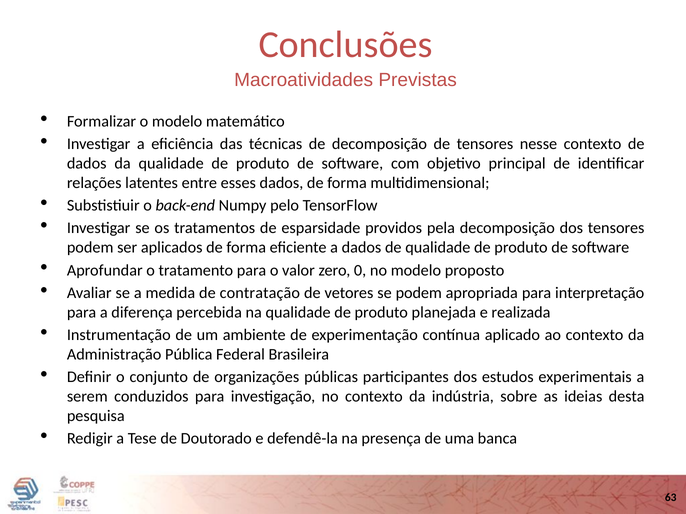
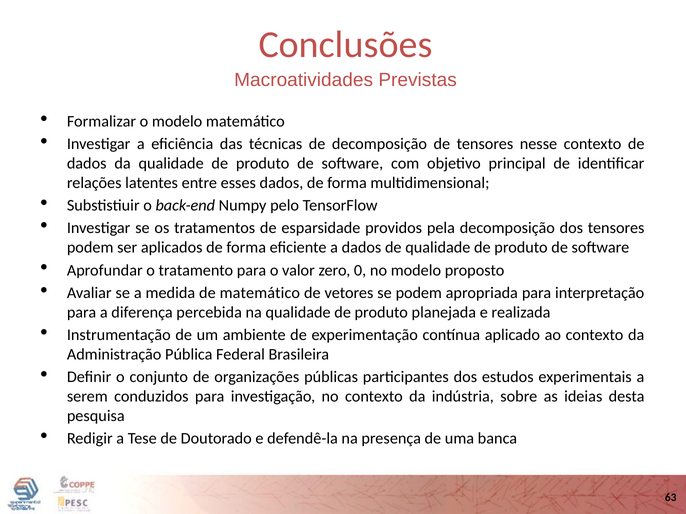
de contratação: contratação -> matemático
